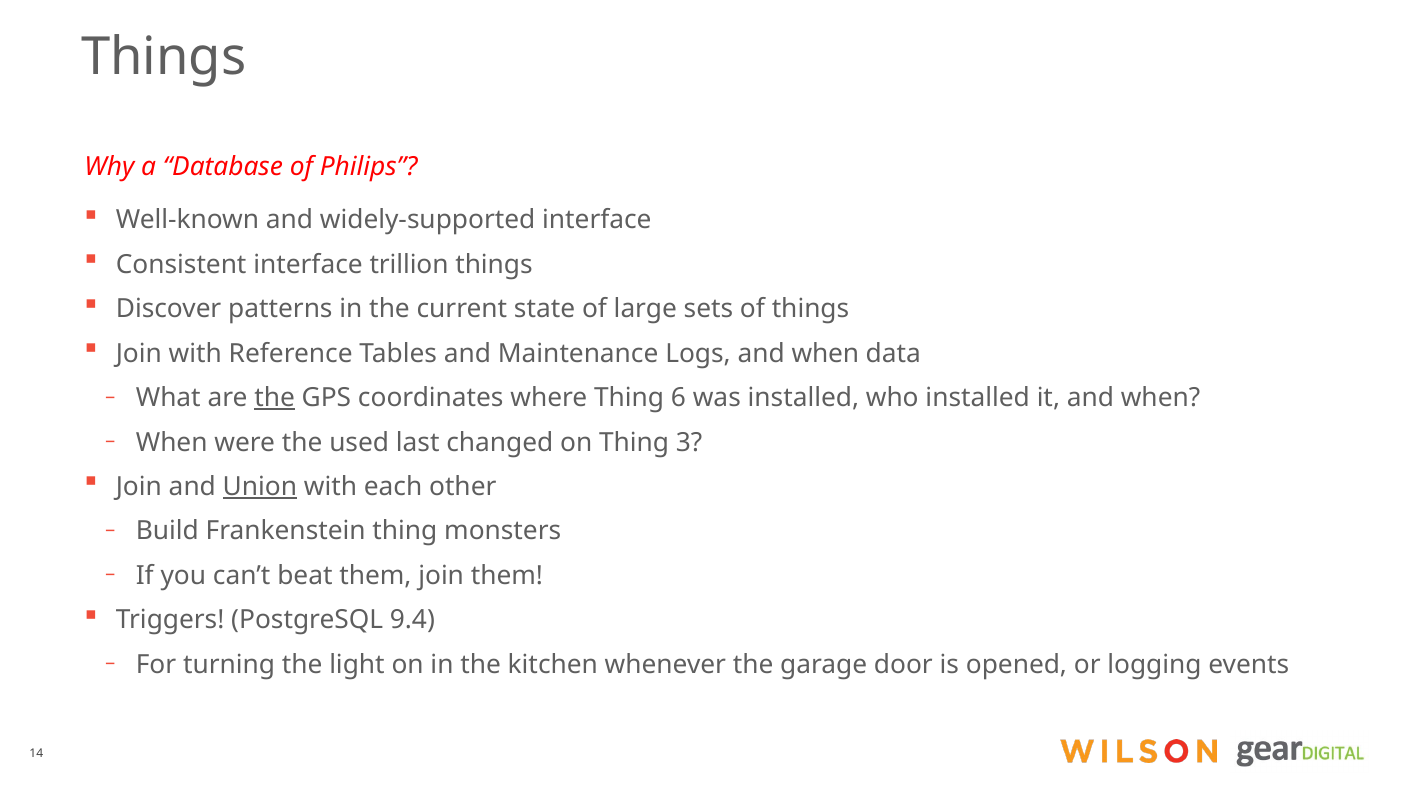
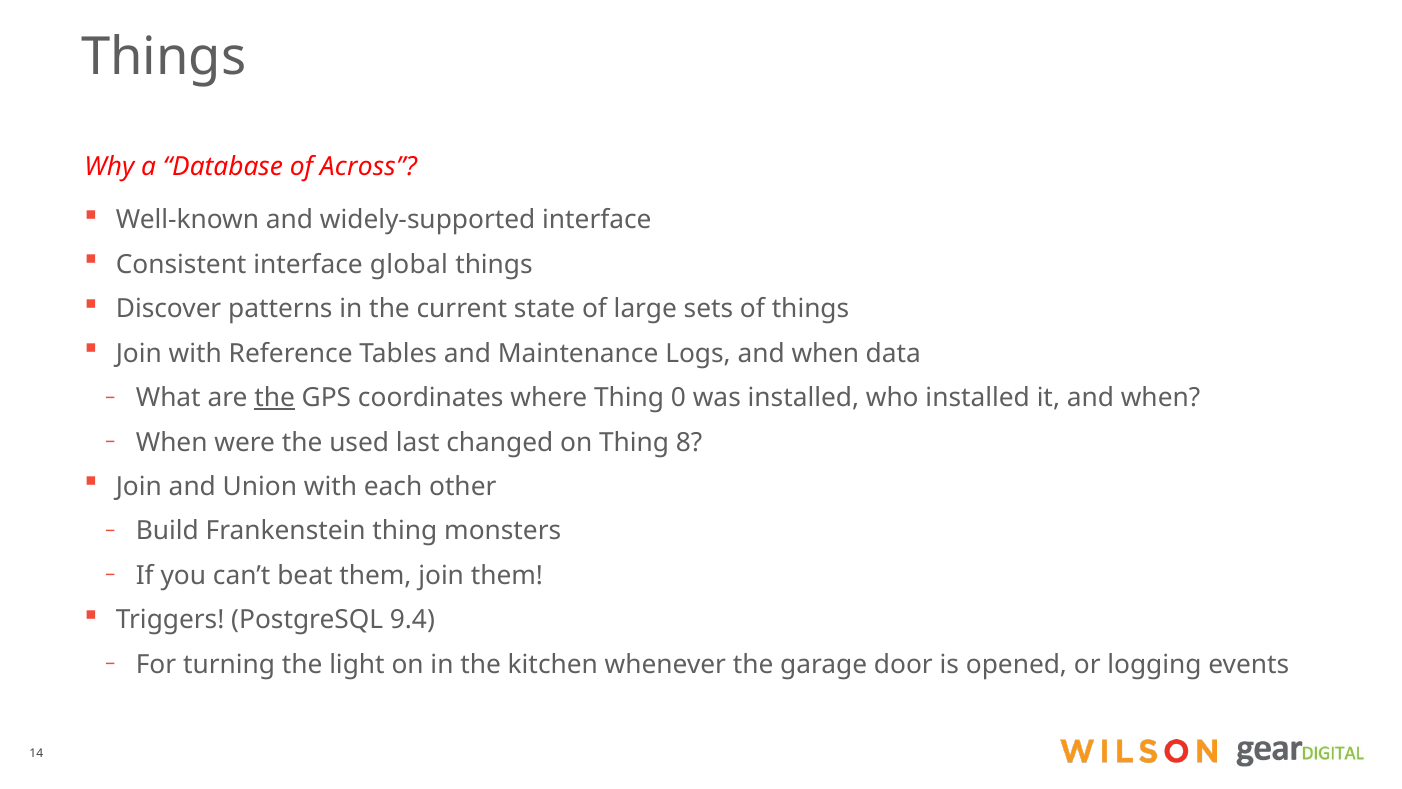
Philips: Philips -> Across
trillion: trillion -> global
6: 6 -> 0
3: 3 -> 8
Union underline: present -> none
